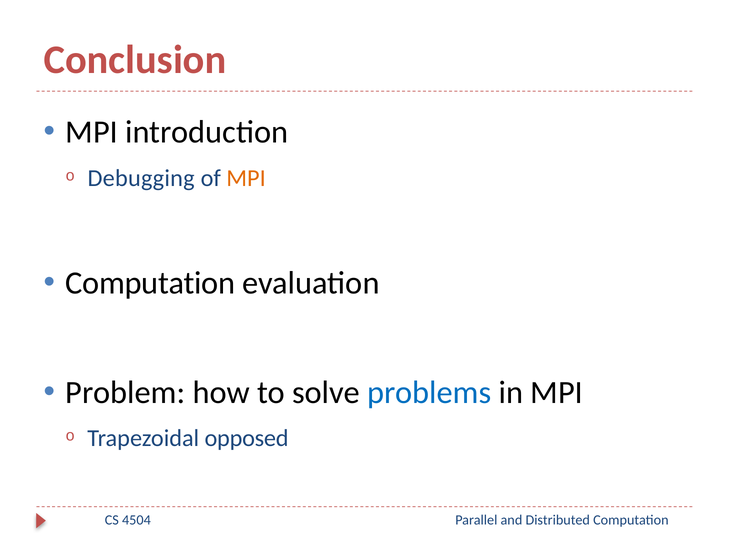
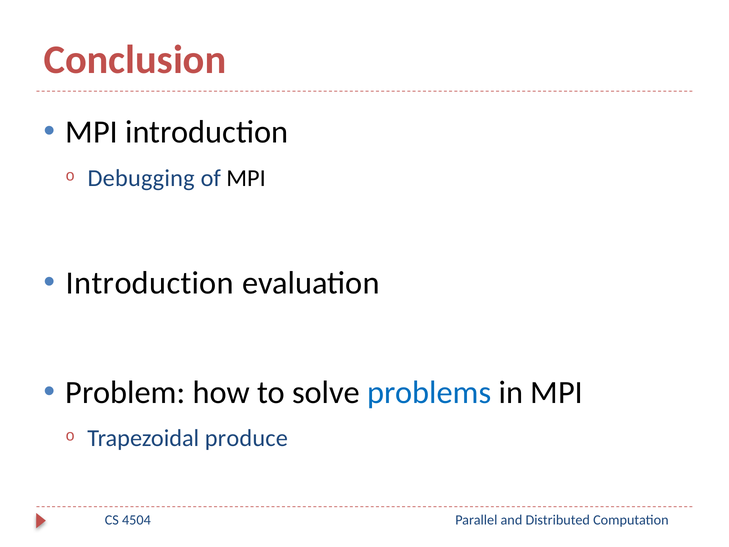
MPI at (246, 178) colour: orange -> black
Computation at (150, 283): Computation -> Introduction
opposed: opposed -> produce
